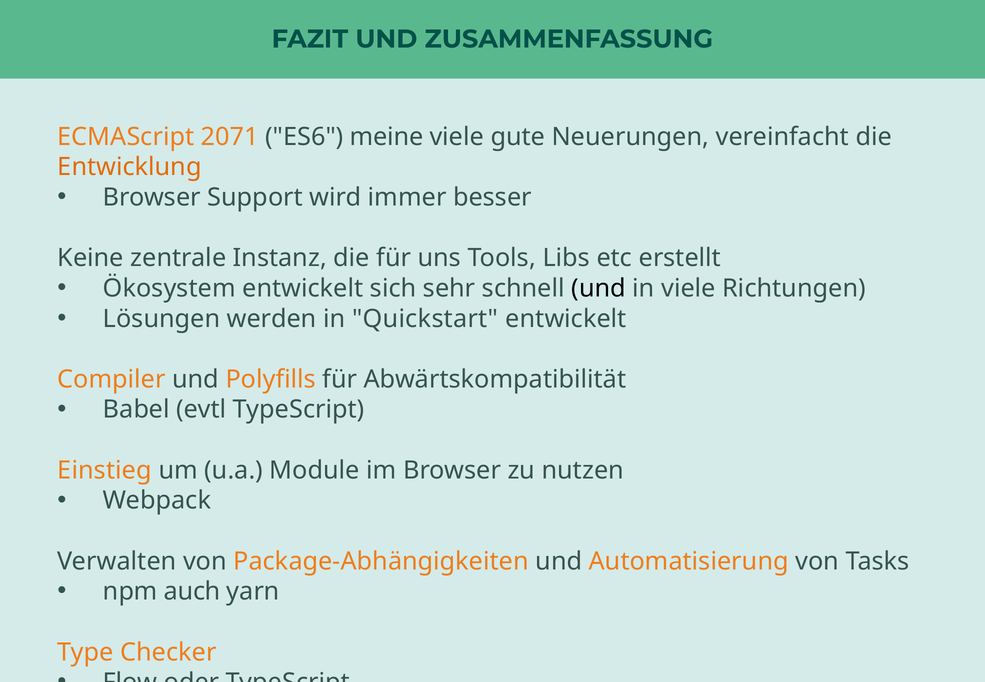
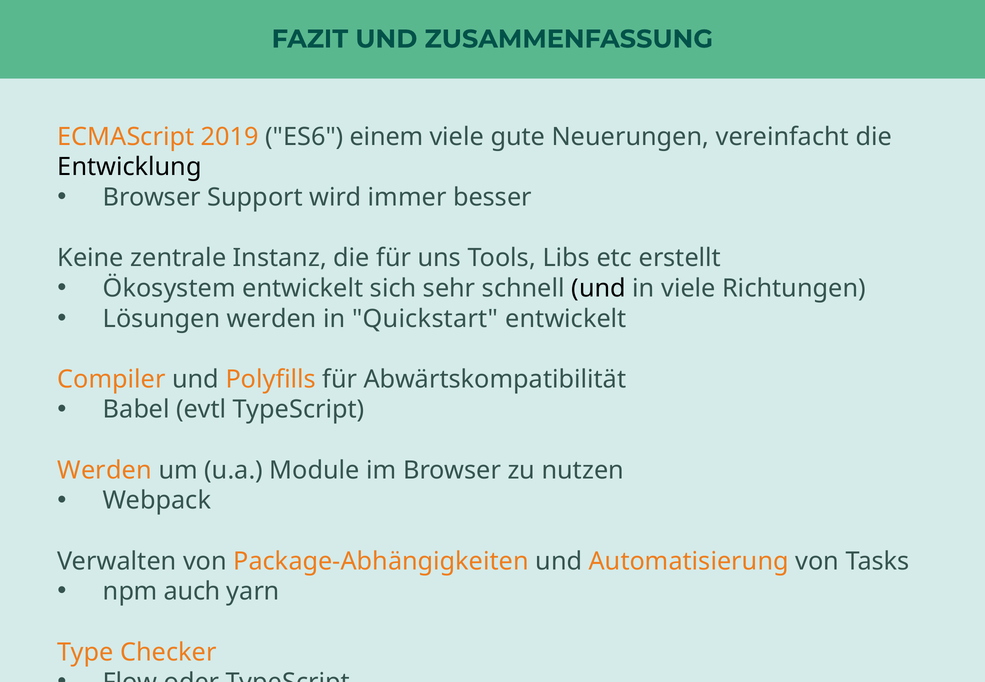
2071: 2071 -> 2019
meine: meine -> einem
Entwicklung colour: orange -> black
Einstieg at (105, 470): Einstieg -> Werden
